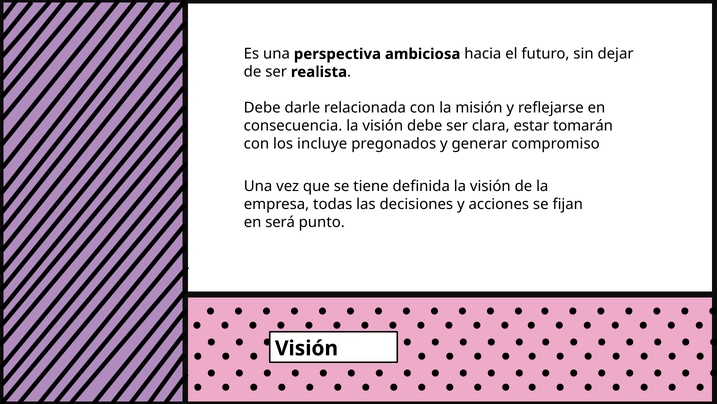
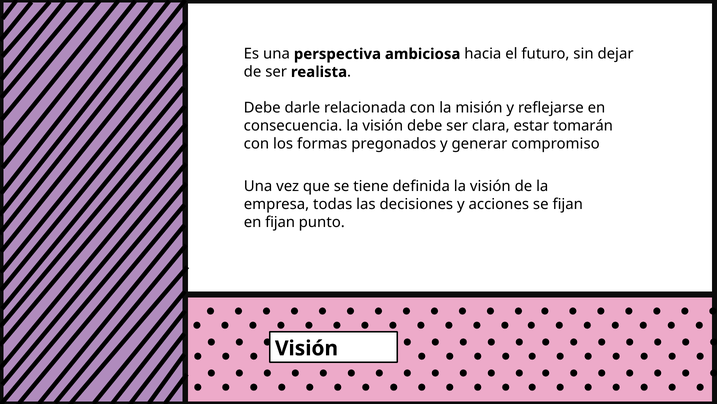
incluye: incluye -> formas
en será: será -> fijan
